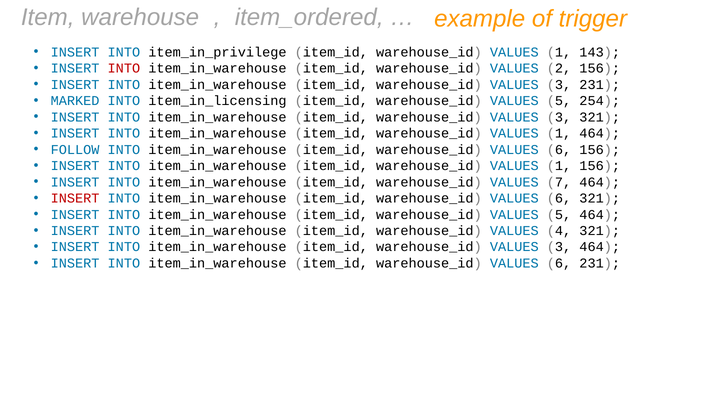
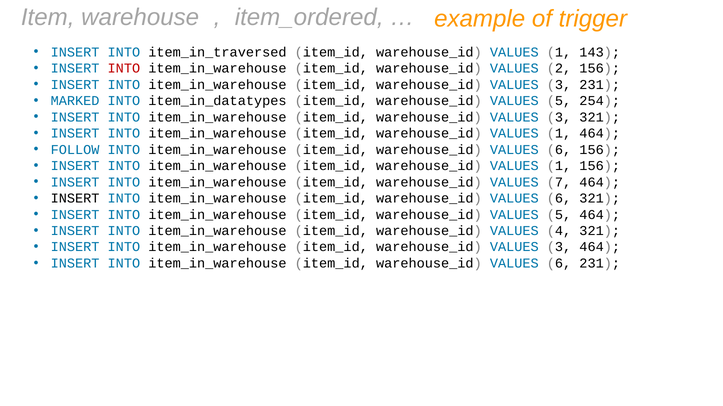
item_in_privilege: item_in_privilege -> item_in_traversed
item_in_licensing: item_in_licensing -> item_in_datatypes
INSERT at (75, 199) colour: red -> black
